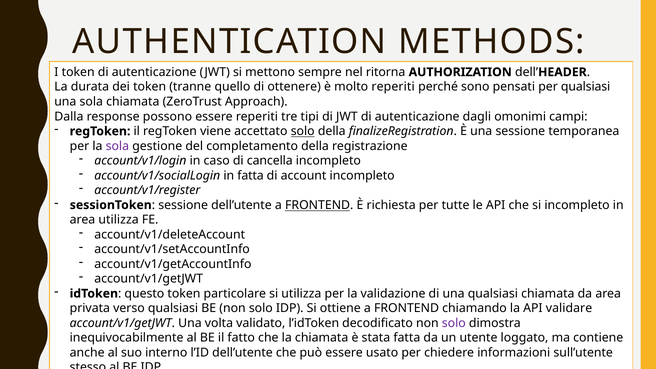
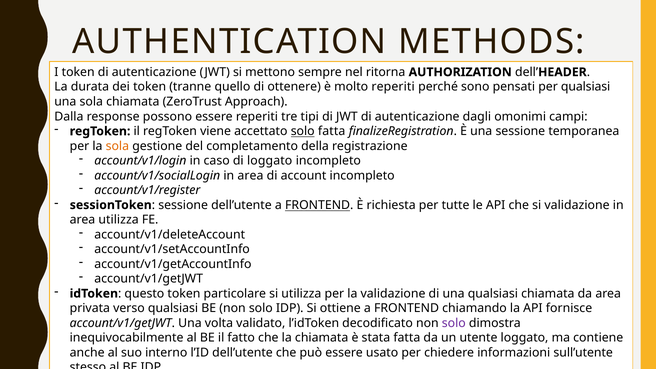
solo della: della -> fatta
sola at (117, 146) colour: purple -> orange
di cancella: cancella -> loggato
account/v1/socialLogin in fatta: fatta -> area
si incompleto: incompleto -> validazione
validare: validare -> fornisce
